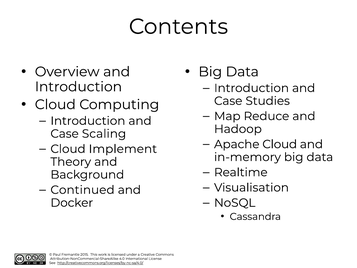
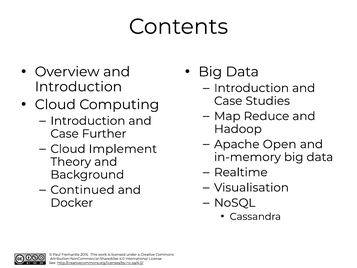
Scaling: Scaling -> Further
Apache Cloud: Cloud -> Open
